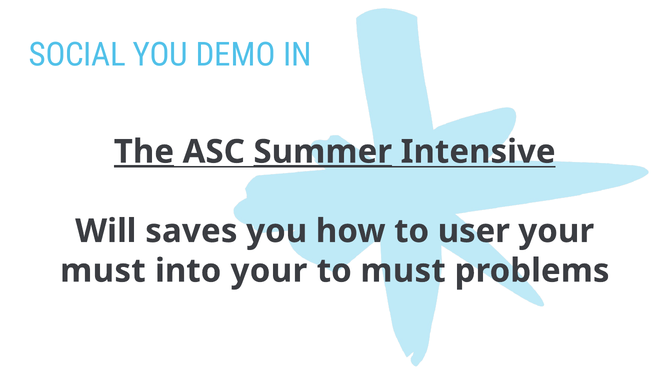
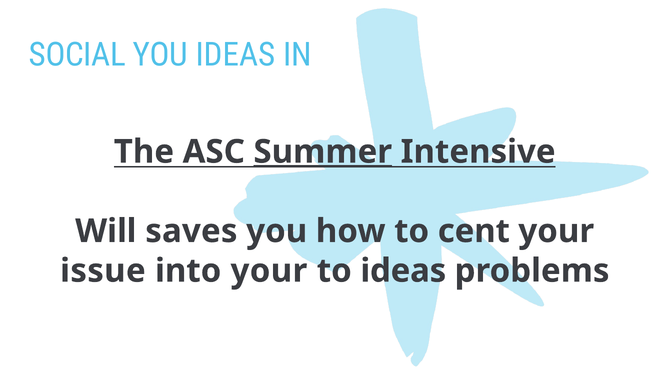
YOU DEMO: DEMO -> IDEAS
The underline: present -> none
user: user -> cent
must at (103, 271): must -> issue
to must: must -> ideas
